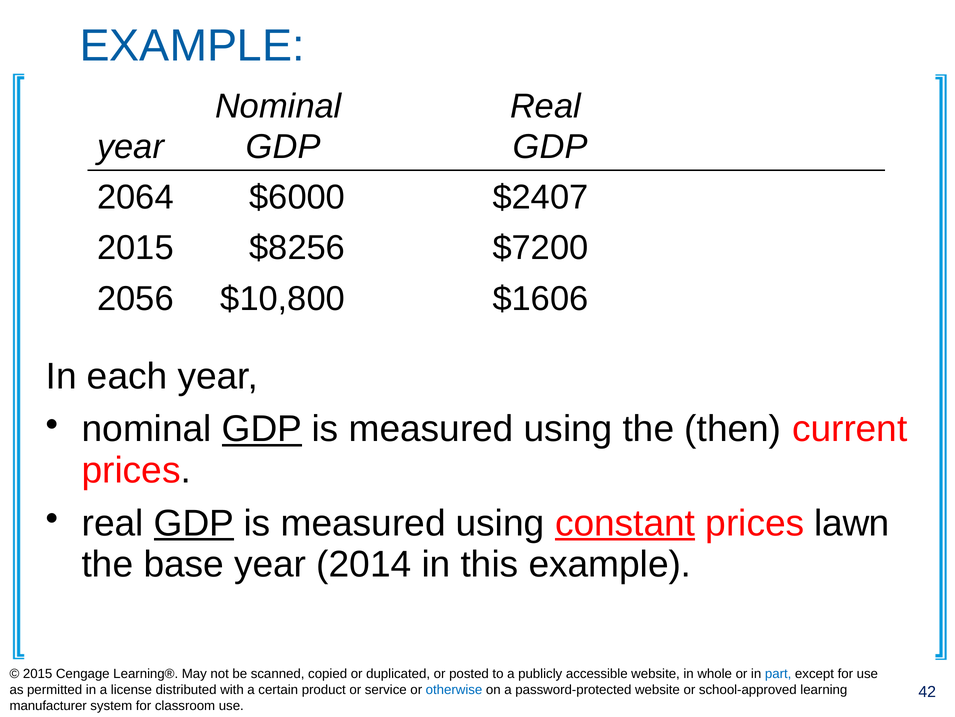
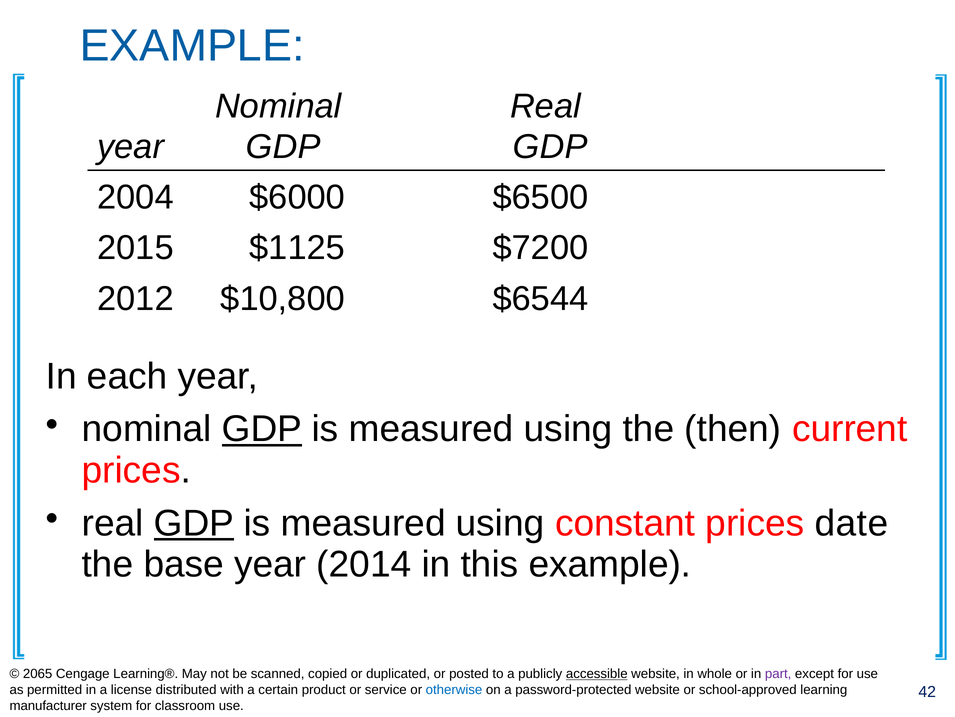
2064: 2064 -> 2004
$2407: $2407 -> $6500
$8256: $8256 -> $1125
2056: 2056 -> 2012
$1606: $1606 -> $6544
constant underline: present -> none
lawn: lawn -> date
2015 at (38, 673): 2015 -> 2065
accessible underline: none -> present
part colour: blue -> purple
